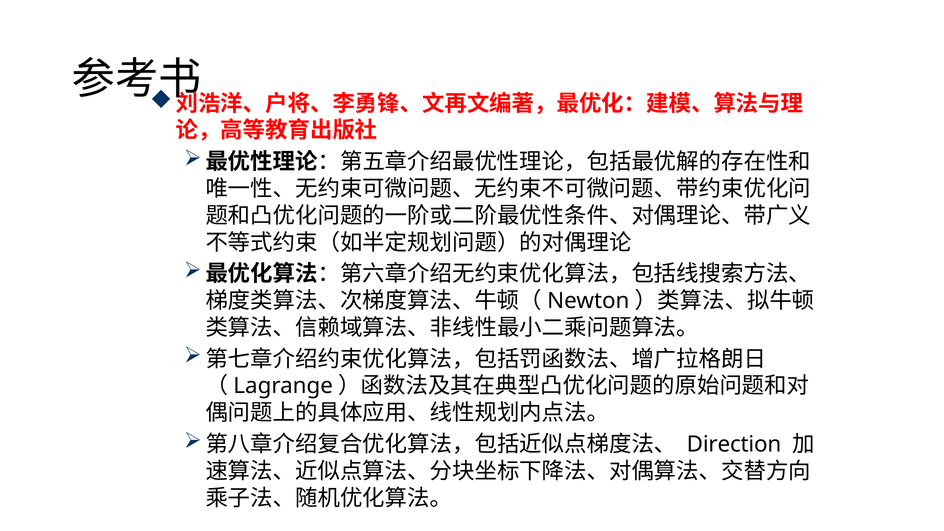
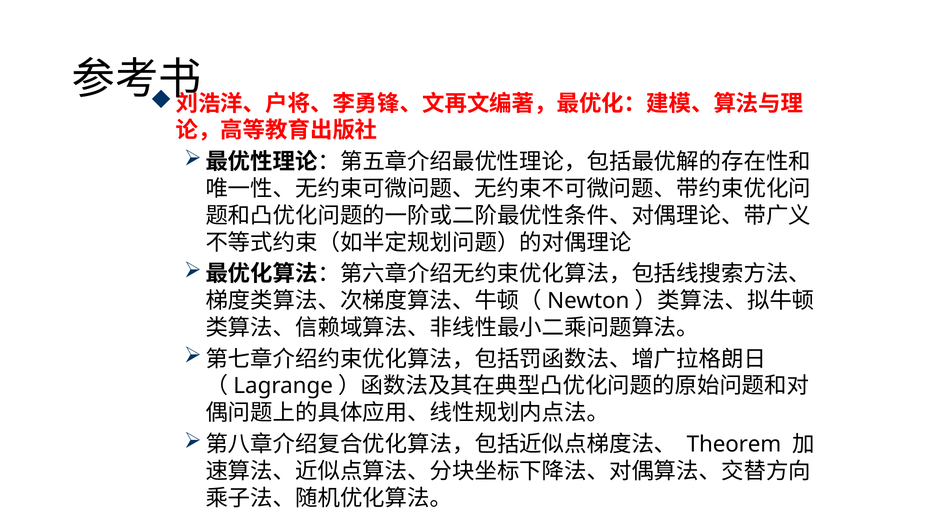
Direction: Direction -> Theorem
